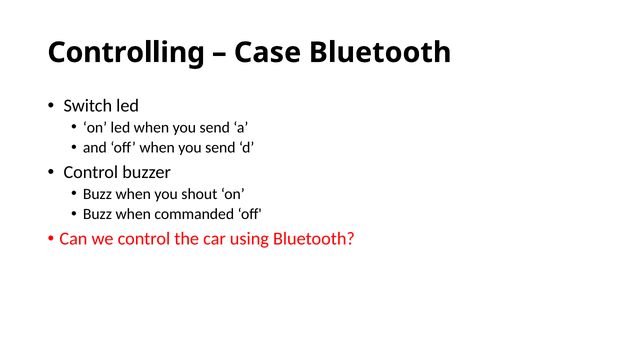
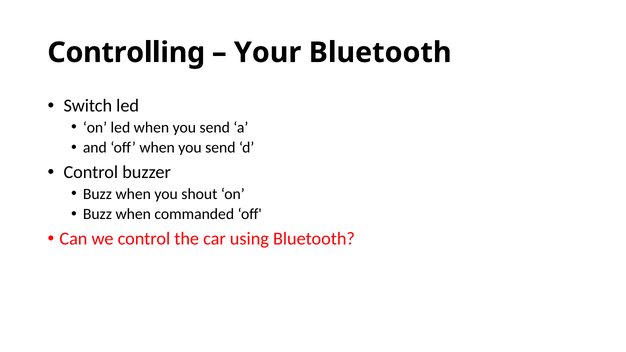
Case: Case -> Your
